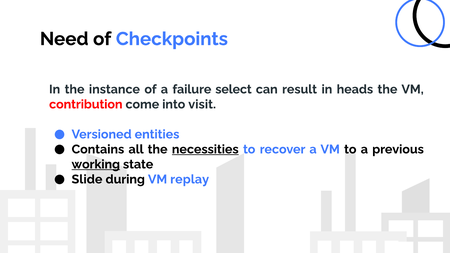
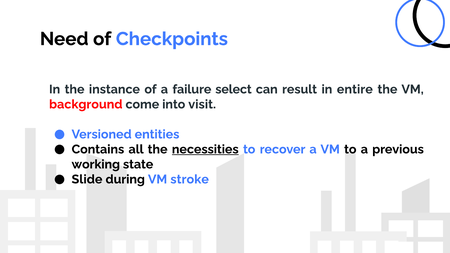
heads: heads -> entire
contribution: contribution -> background
working underline: present -> none
replay: replay -> stroke
